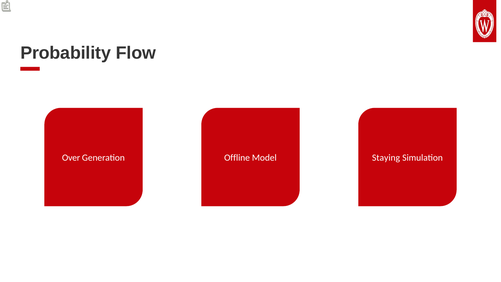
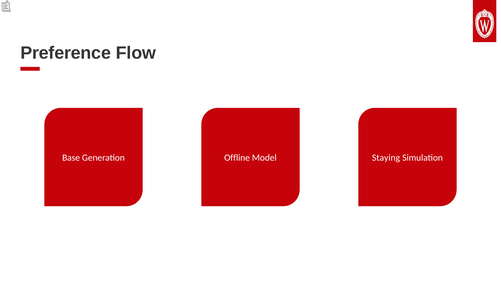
Probability: Probability -> Preference
Over: Over -> Base
